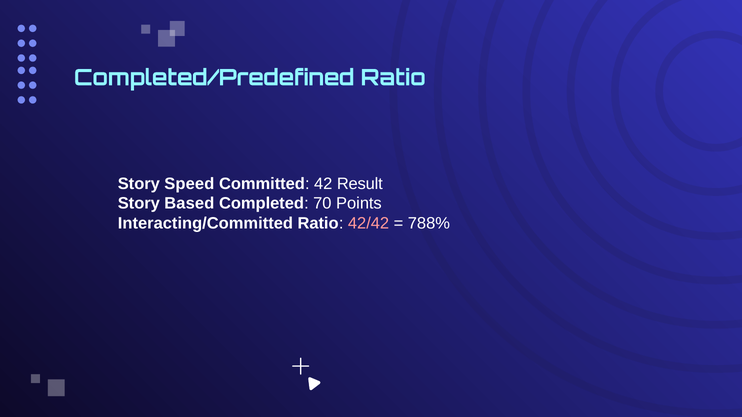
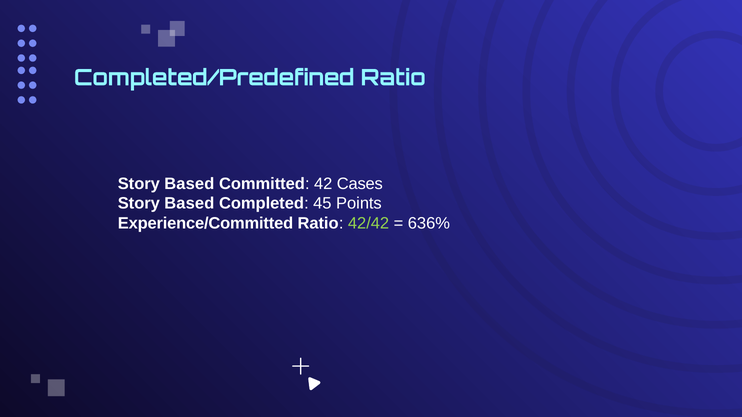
Speed at (189, 184): Speed -> Based
Result: Result -> Cases
70: 70 -> 45
Interacting/Committed: Interacting/Committed -> Experience/Committed
42/42 colour: pink -> light green
788%: 788% -> 636%
